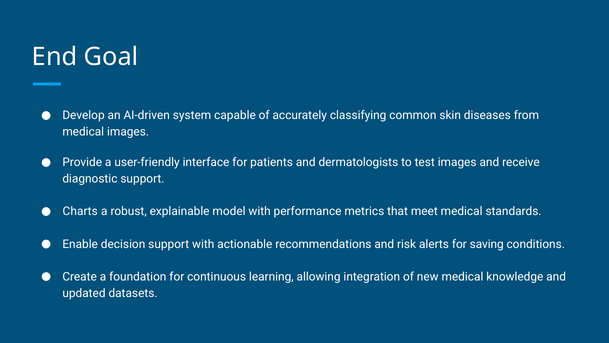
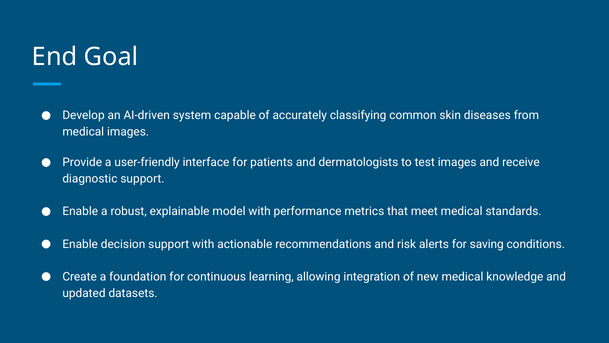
Charts at (80, 211): Charts -> Enable
